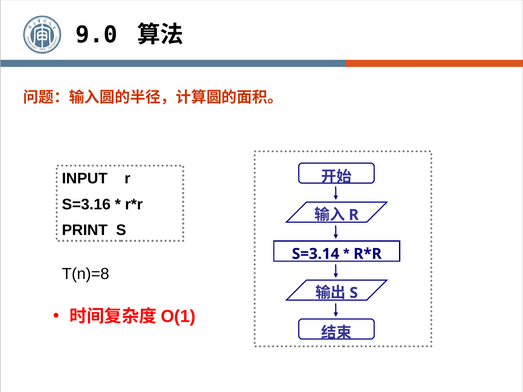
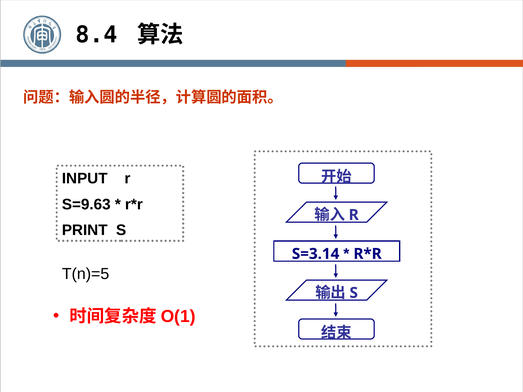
9.0: 9.0 -> 8.4
S=3.16: S=3.16 -> S=9.63
T(n)=8: T(n)=8 -> T(n)=5
